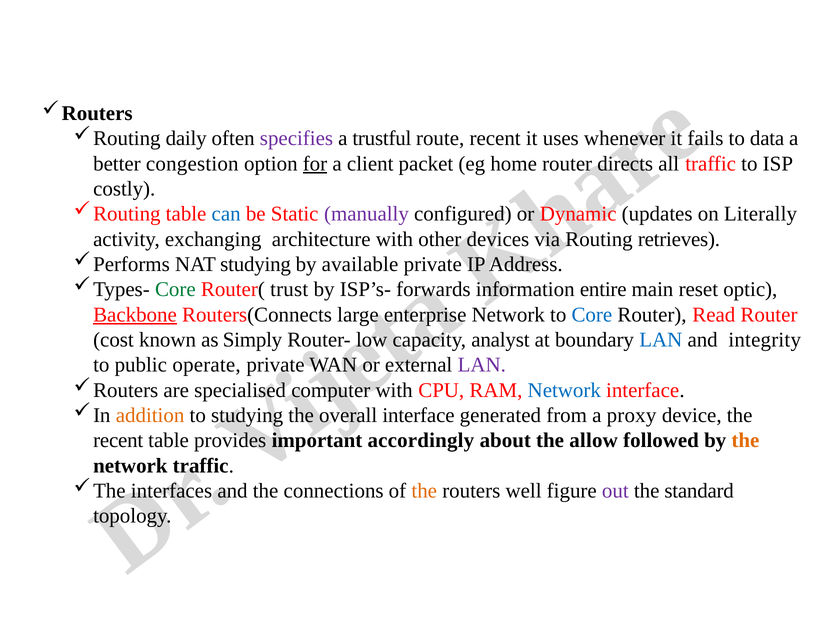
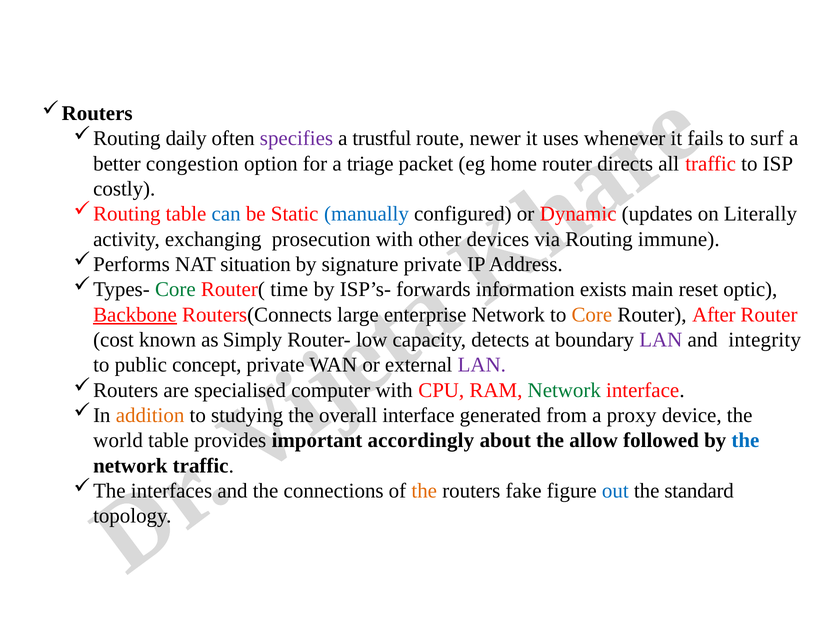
route recent: recent -> newer
data: data -> surf
for underline: present -> none
client: client -> triage
manually colour: purple -> blue
architecture: architecture -> prosecution
retrieves: retrieves -> immune
NAT studying: studying -> situation
available: available -> signature
trust: trust -> time
entire: entire -> exists
Core at (592, 314) colour: blue -> orange
Read: Read -> After
analyst: analyst -> detects
LAN at (661, 340) colour: blue -> purple
operate: operate -> concept
Network at (564, 390) colour: blue -> green
recent at (118, 440): recent -> world
the at (745, 440) colour: orange -> blue
well: well -> fake
out colour: purple -> blue
